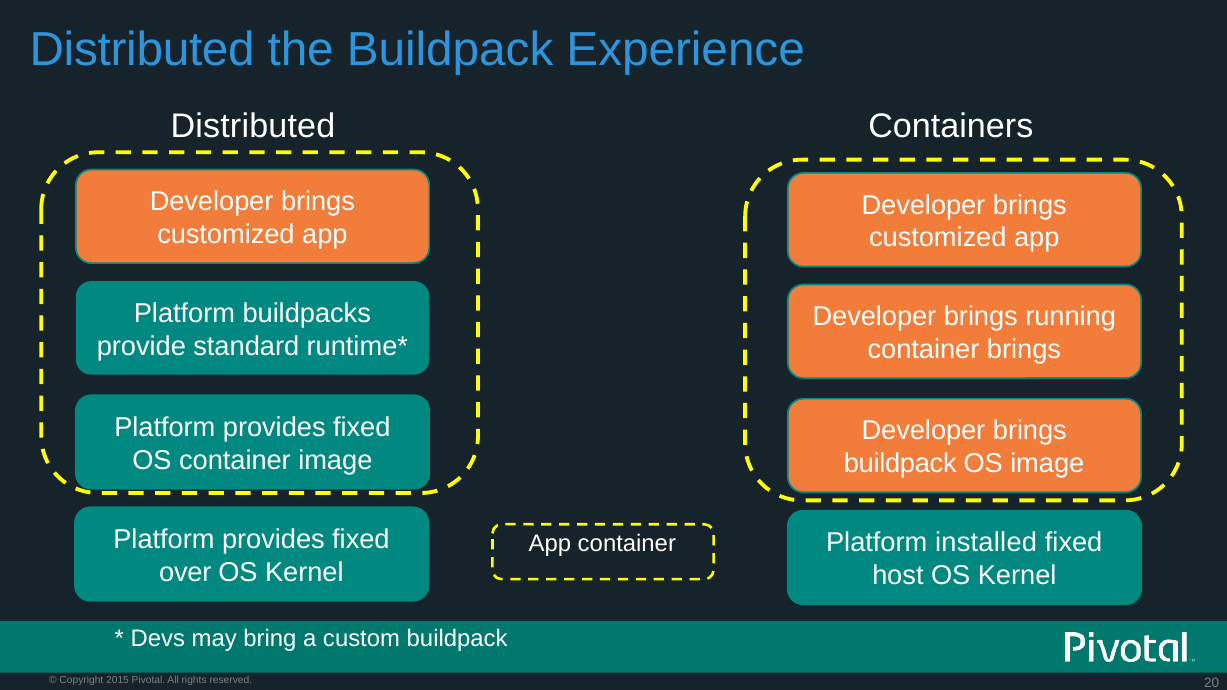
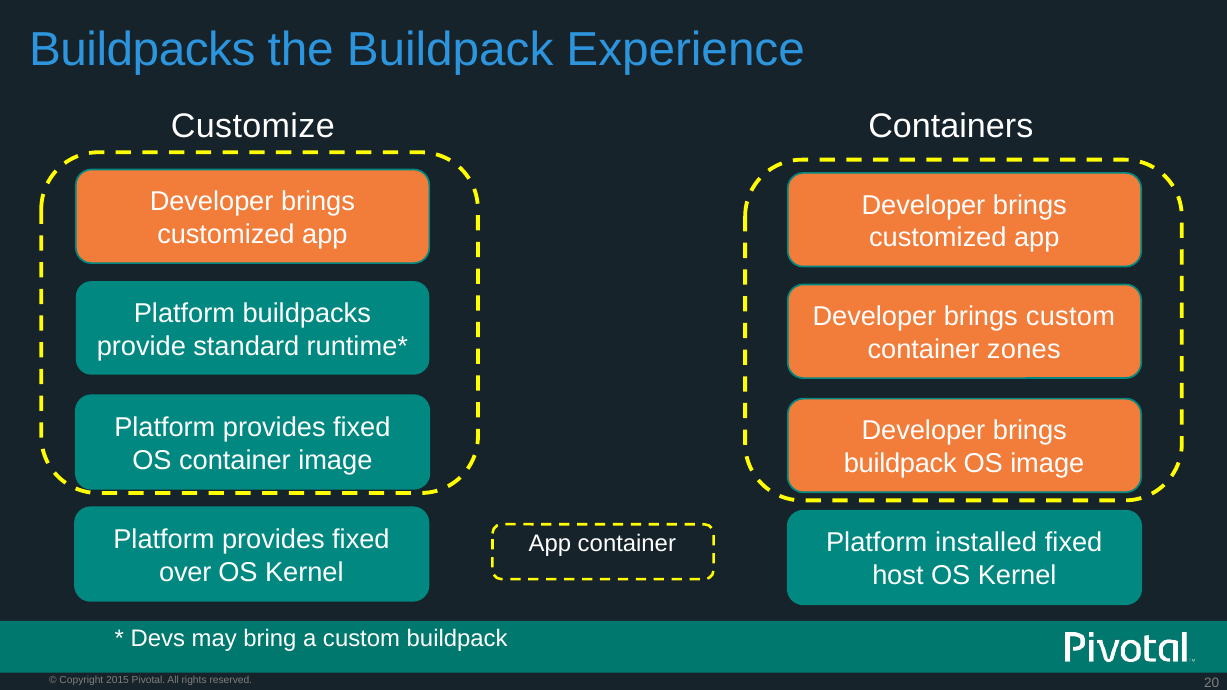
Distributed at (142, 50): Distributed -> Buildpacks
Distributed at (253, 127): Distributed -> Customize
brings running: running -> custom
container brings: brings -> zones
